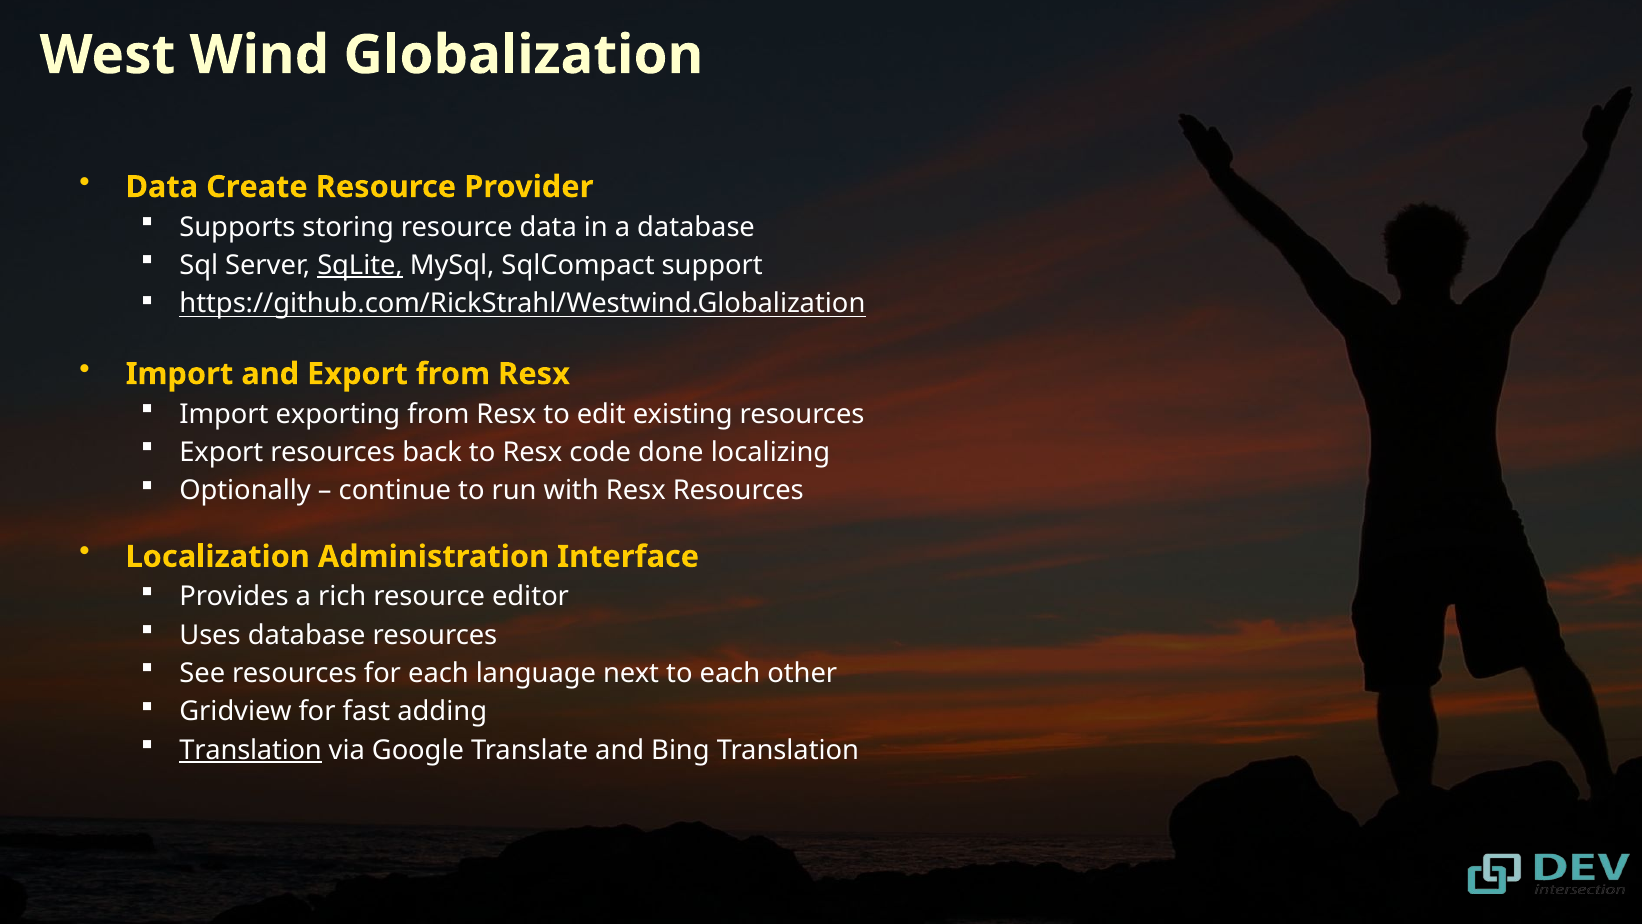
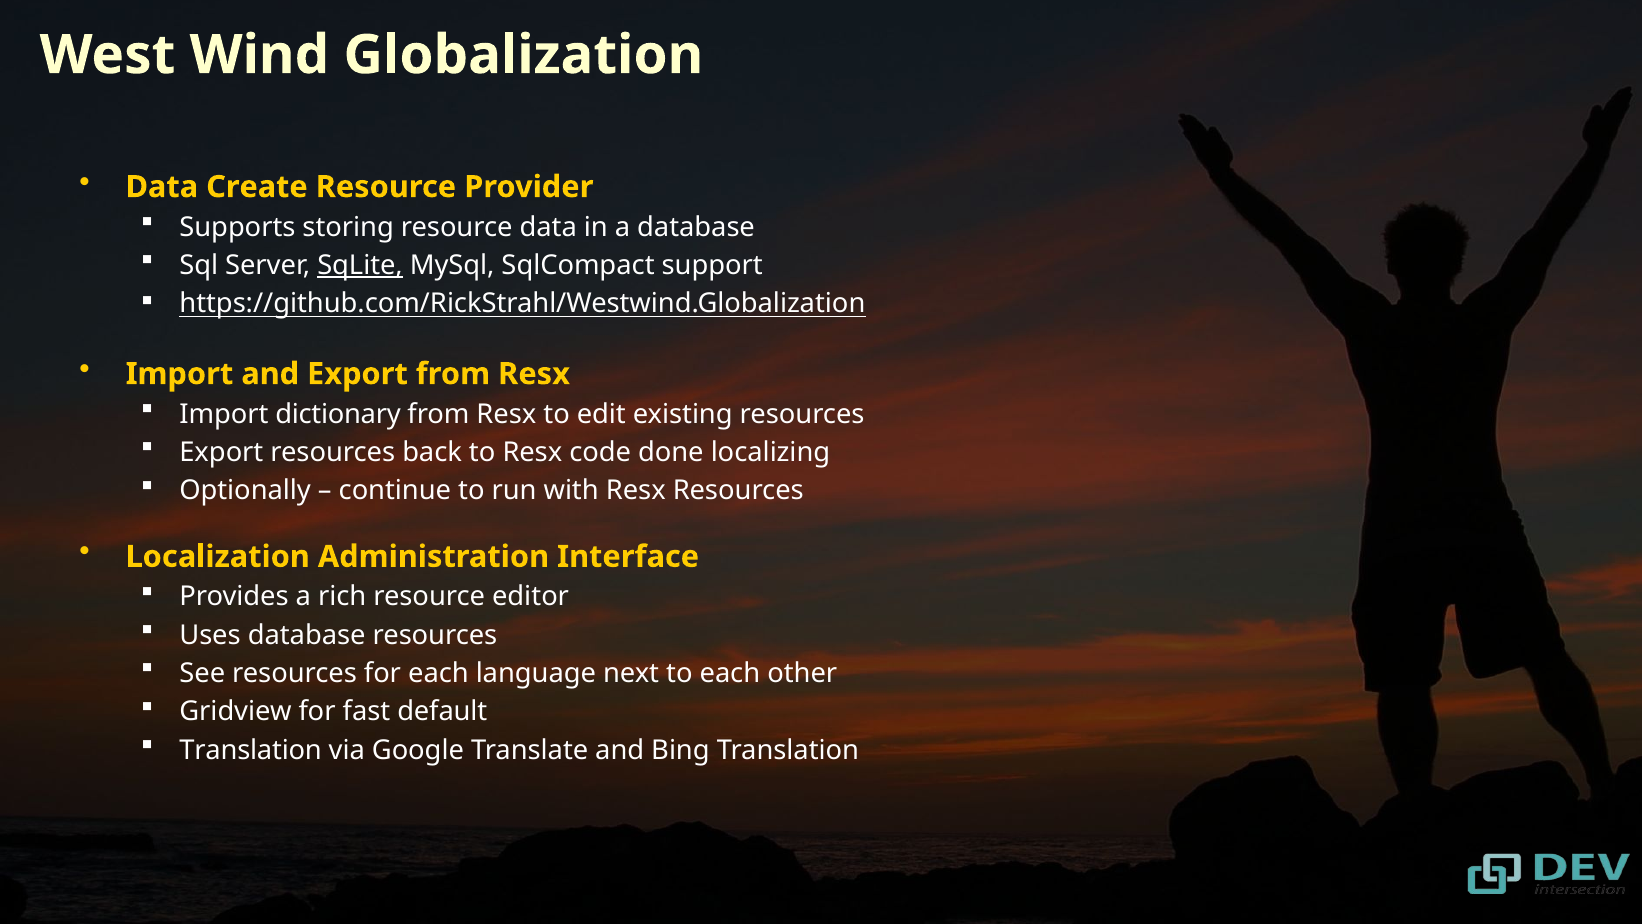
exporting: exporting -> dictionary
adding: adding -> default
Translation at (251, 750) underline: present -> none
